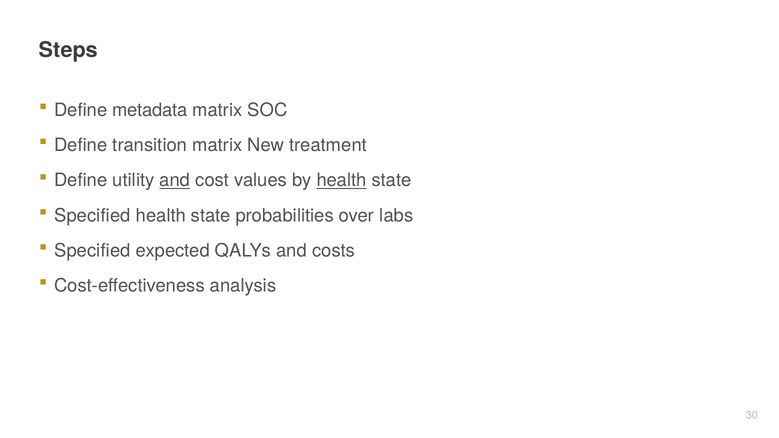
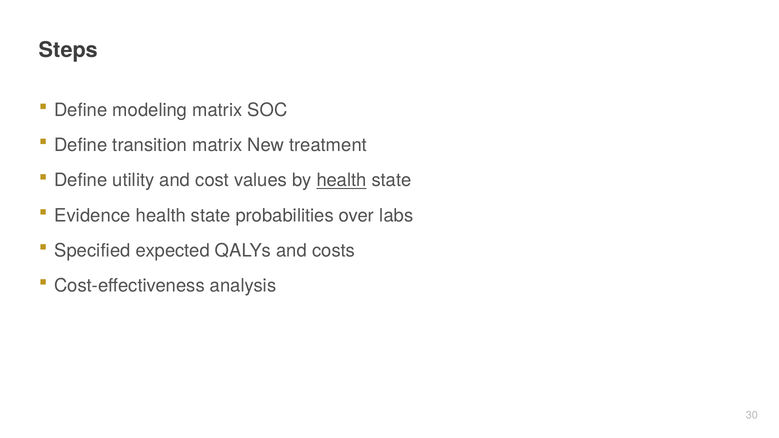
metadata: metadata -> modeling
and at (175, 180) underline: present -> none
Specified at (92, 216): Specified -> Evidence
